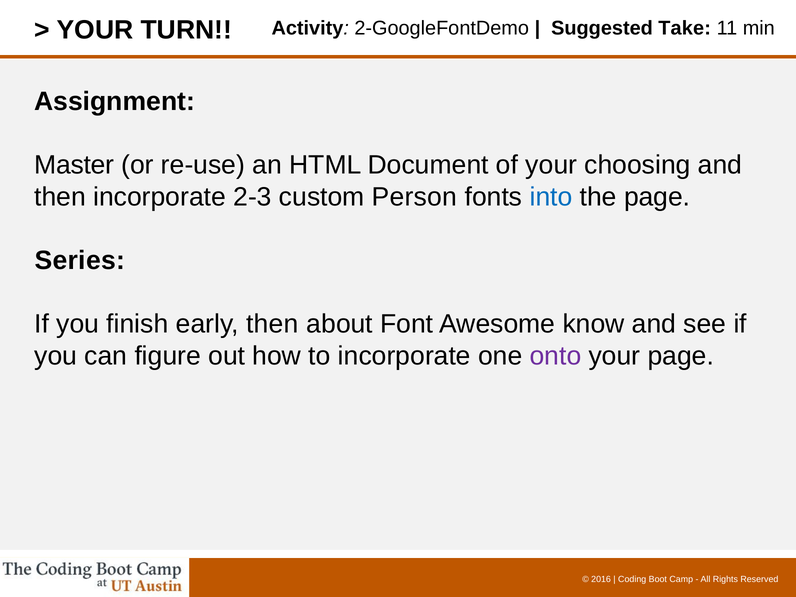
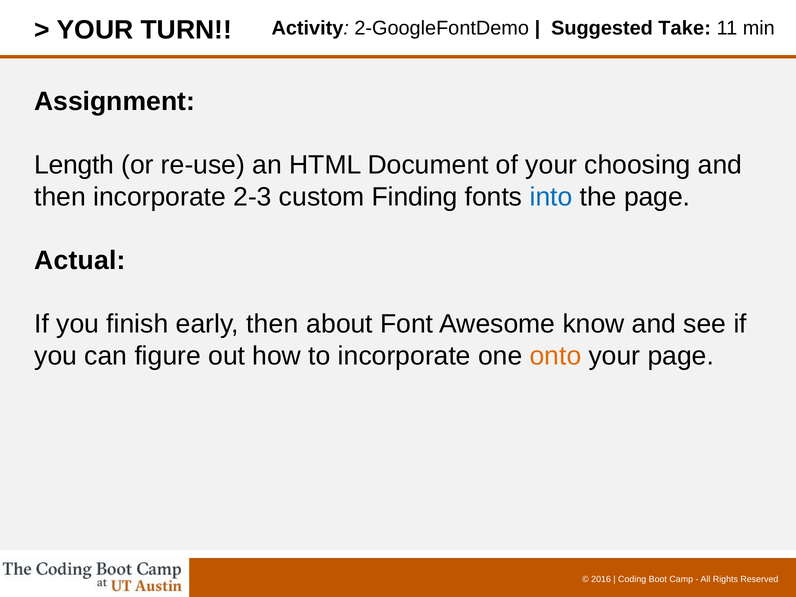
Master: Master -> Length
Person: Person -> Finding
Series: Series -> Actual
onto colour: purple -> orange
